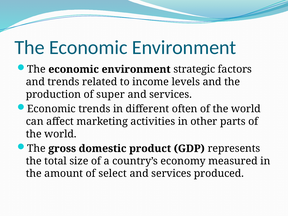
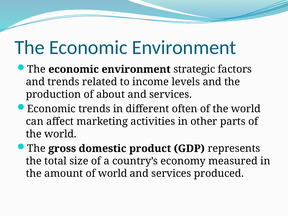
super: super -> about
of select: select -> world
